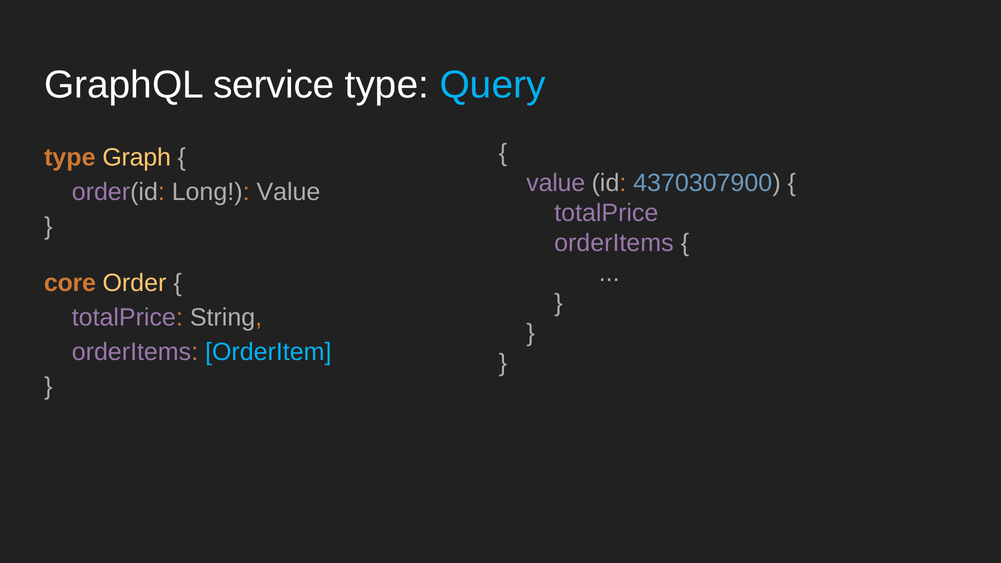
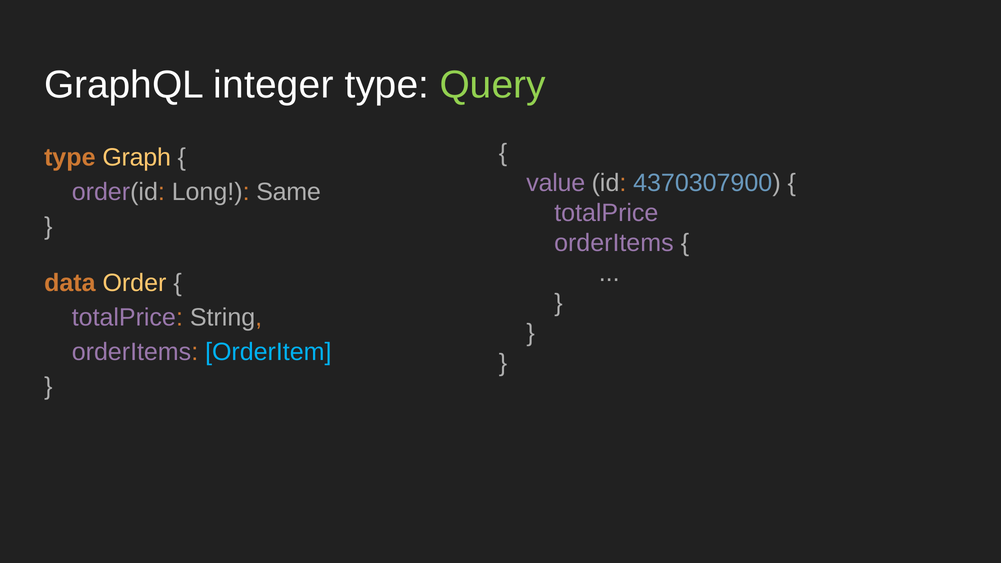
service: service -> integer
Query colour: light blue -> light green
Long Value: Value -> Same
core: core -> data
